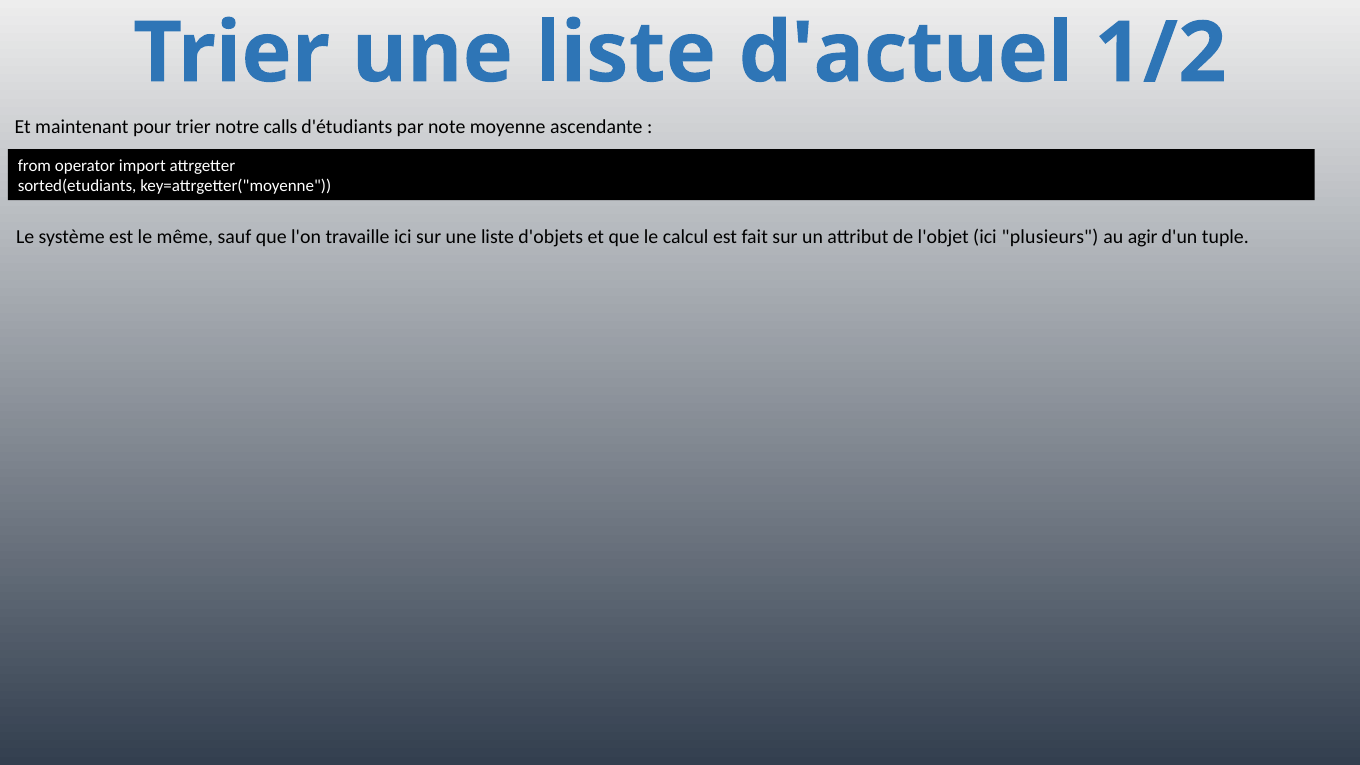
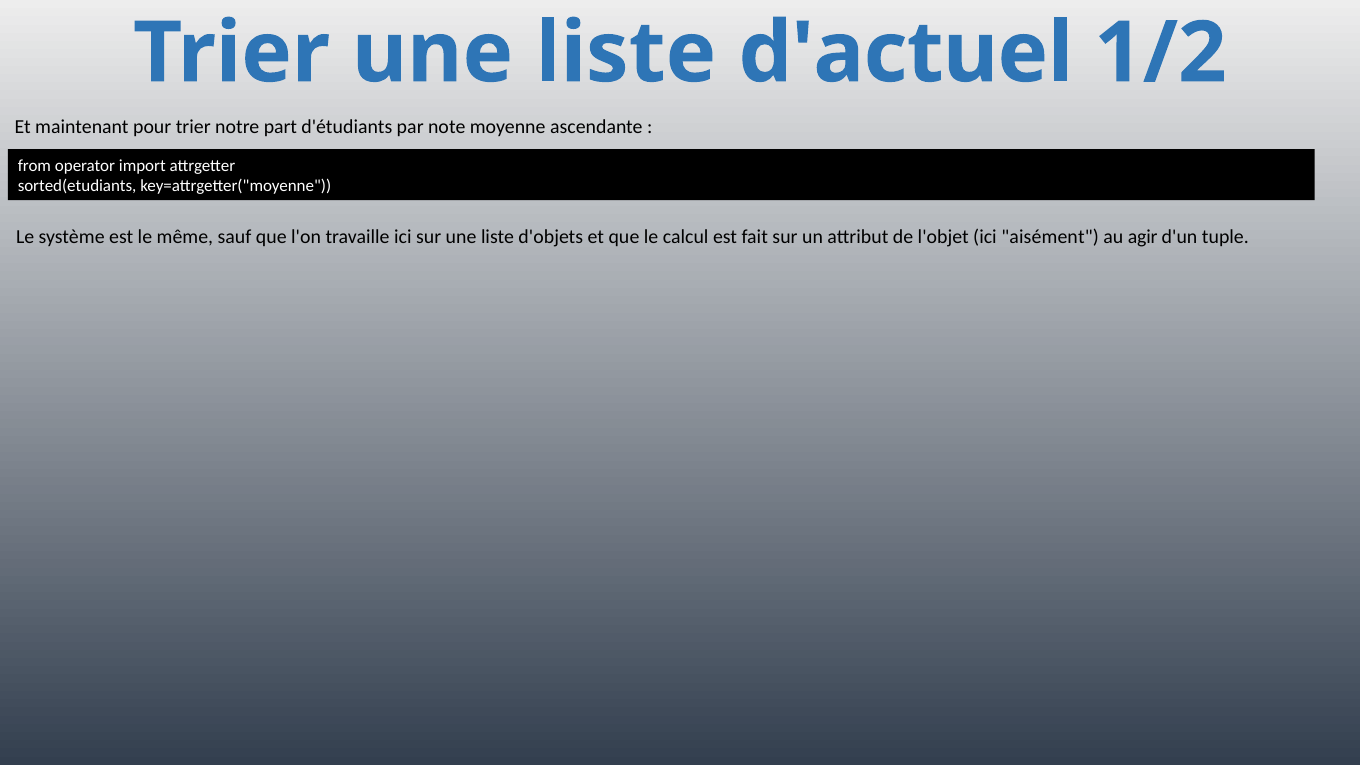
calls: calls -> part
plusieurs: plusieurs -> aisément
